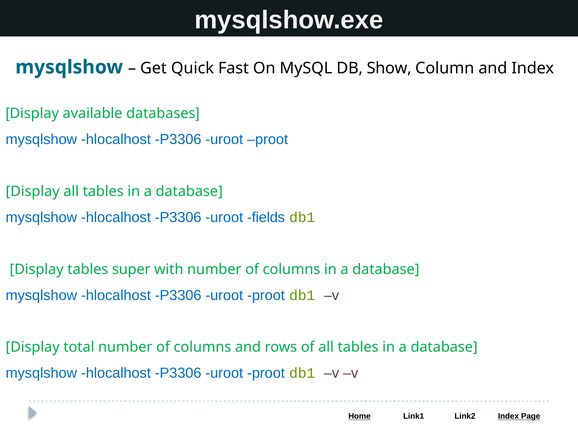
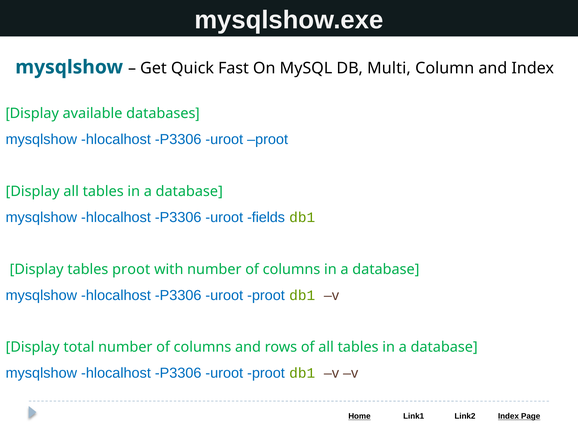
Show: Show -> Multi
tables super: super -> proot
